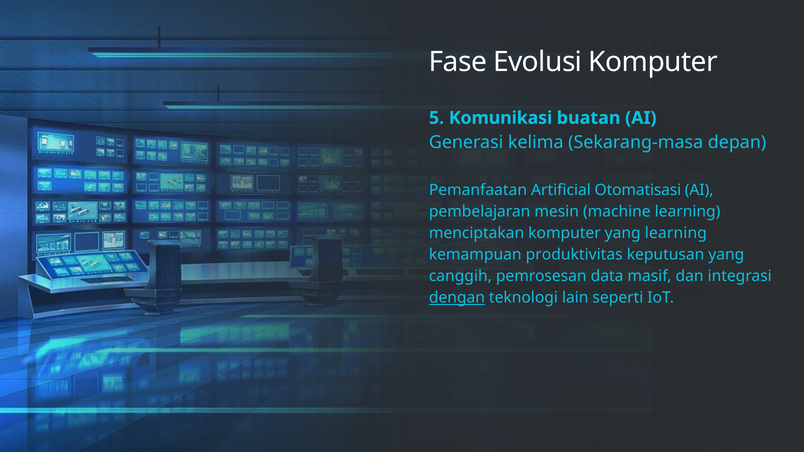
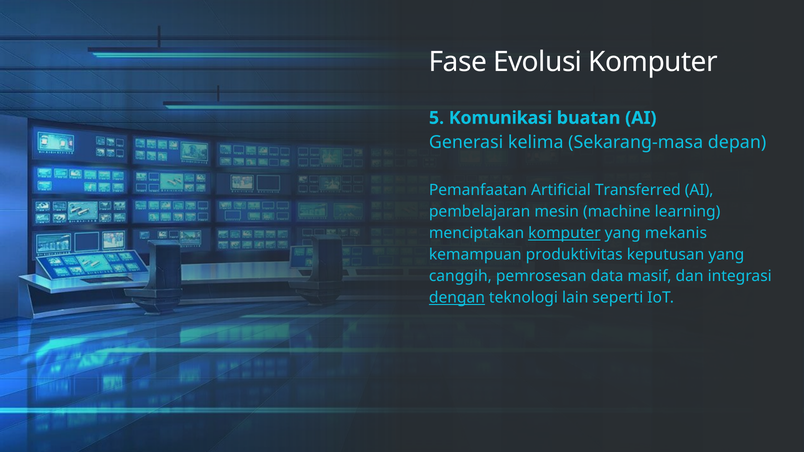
Otomatisasi: Otomatisasi -> Transferred
komputer at (564, 233) underline: none -> present
yang learning: learning -> mekanis
